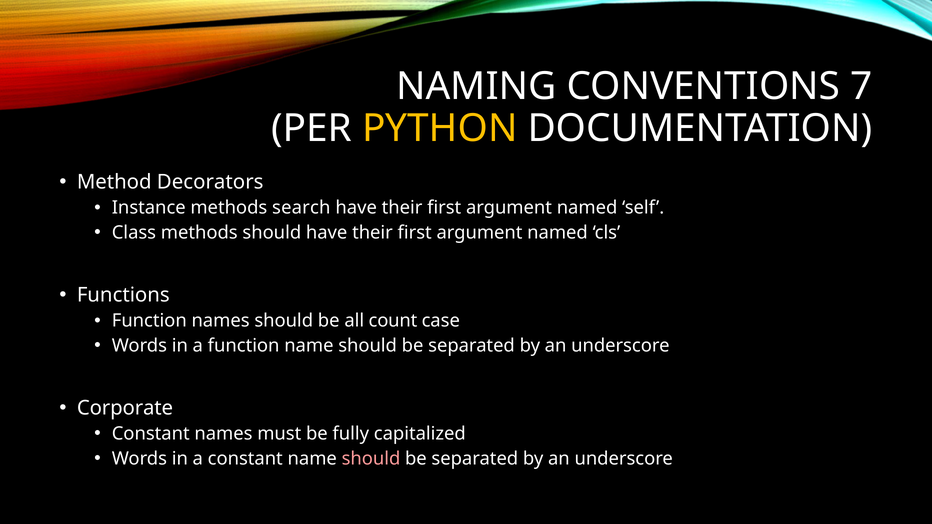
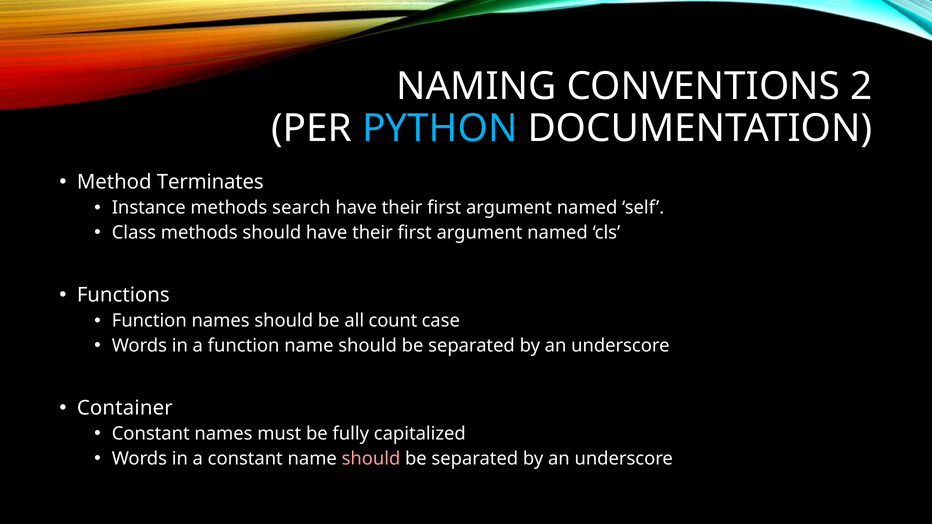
7: 7 -> 2
PYTHON colour: yellow -> light blue
Decorators: Decorators -> Terminates
Corporate: Corporate -> Container
